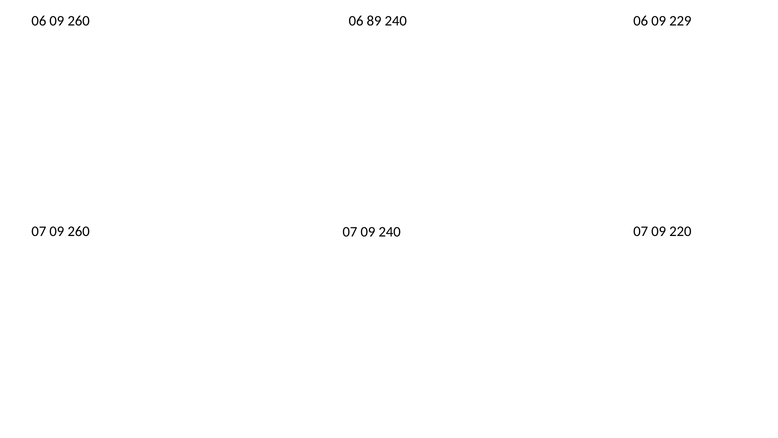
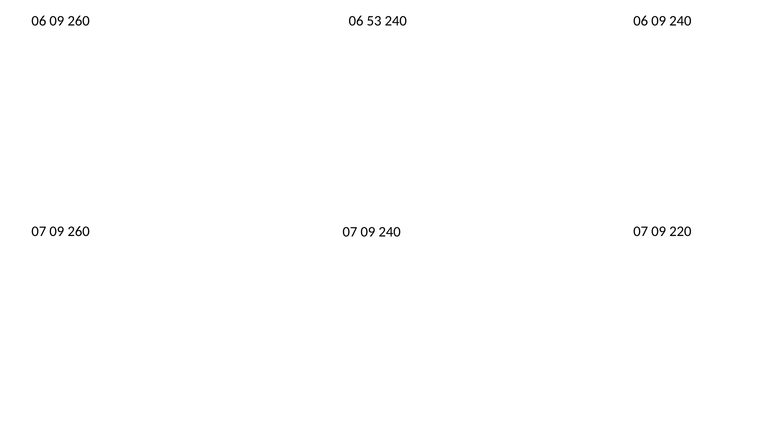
89: 89 -> 53
06 09 229: 229 -> 240
